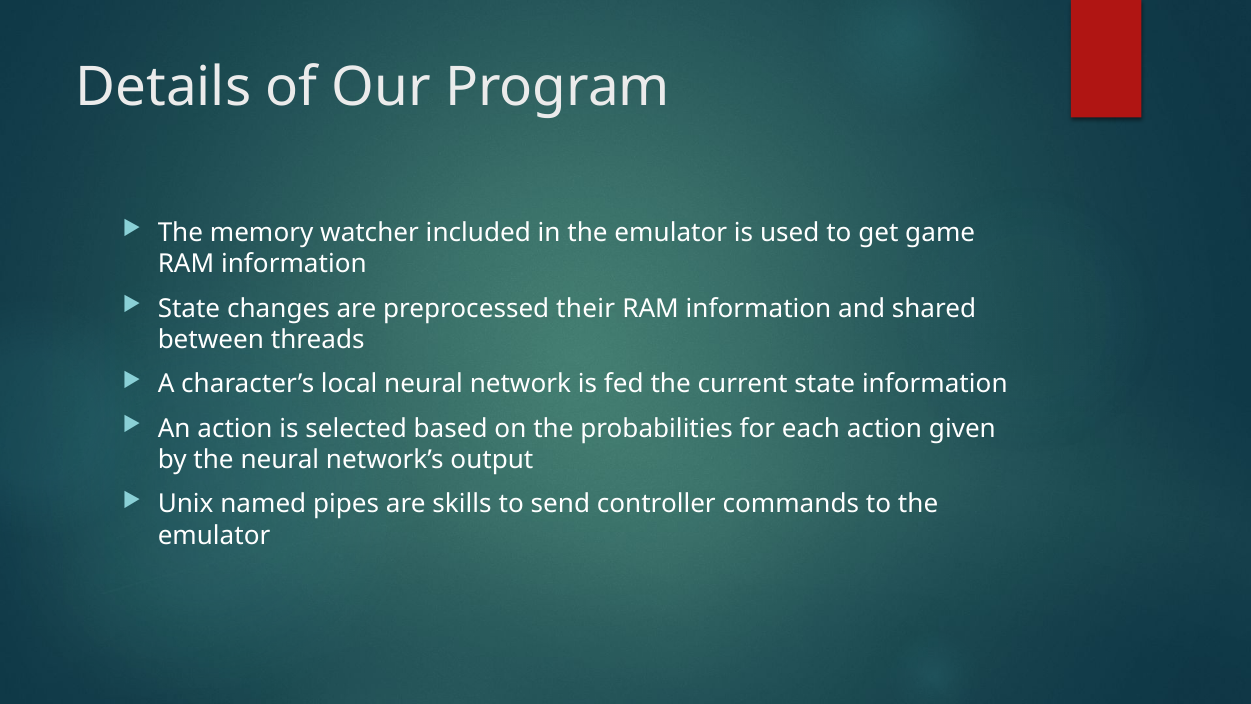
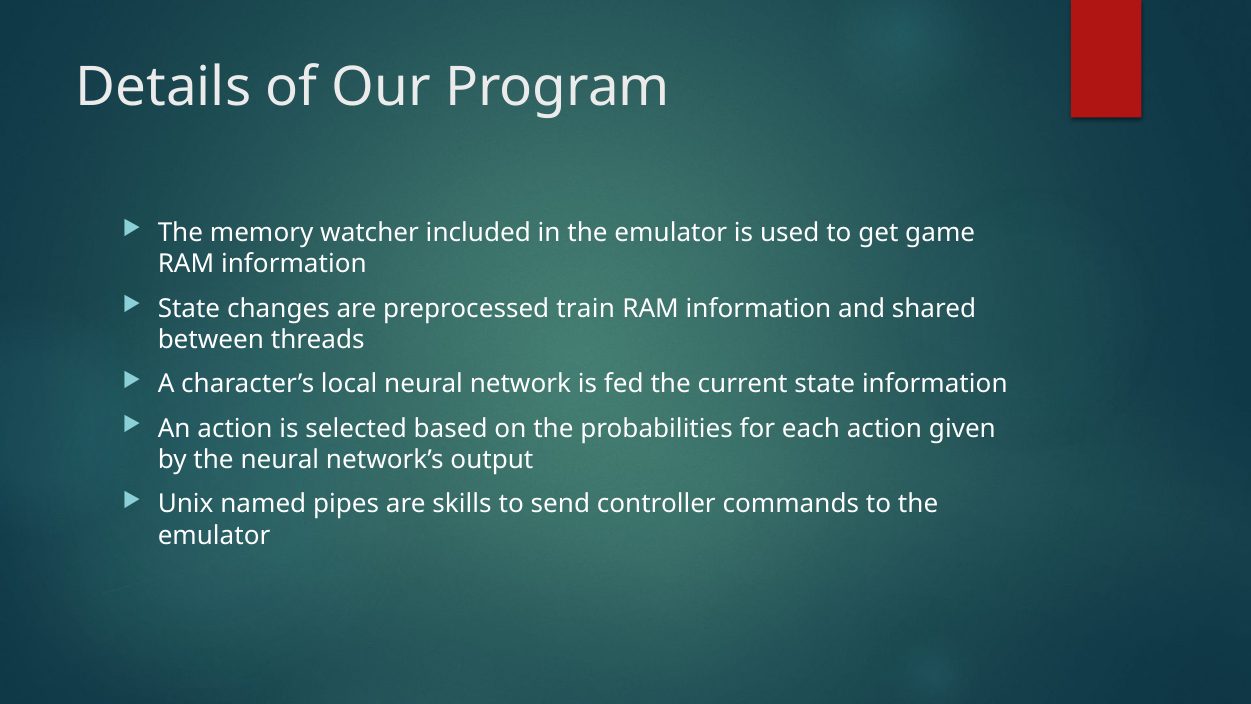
their: their -> train
